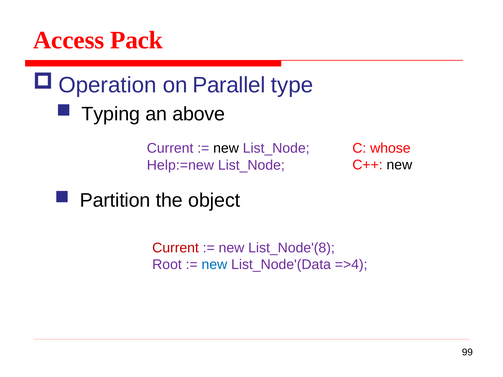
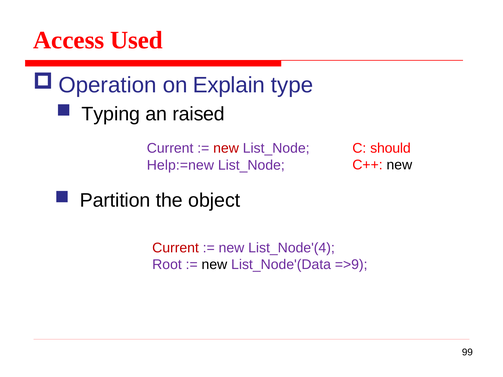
Pack: Pack -> Used
Parallel: Parallel -> Explain
above: above -> raised
whose: whose -> should
new at (226, 148) colour: black -> red
List_Node'(8: List_Node'(8 -> List_Node'(4
new at (214, 265) colour: blue -> black
=>4: =>4 -> =>9
